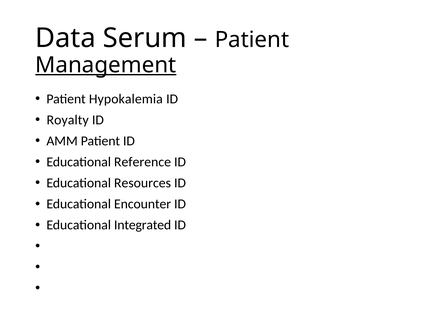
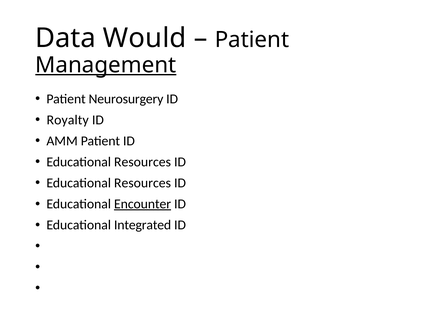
Serum: Serum -> Would
Hypokalemia: Hypokalemia -> Neurosurgery
Reference at (143, 162): Reference -> Resources
Encounter underline: none -> present
